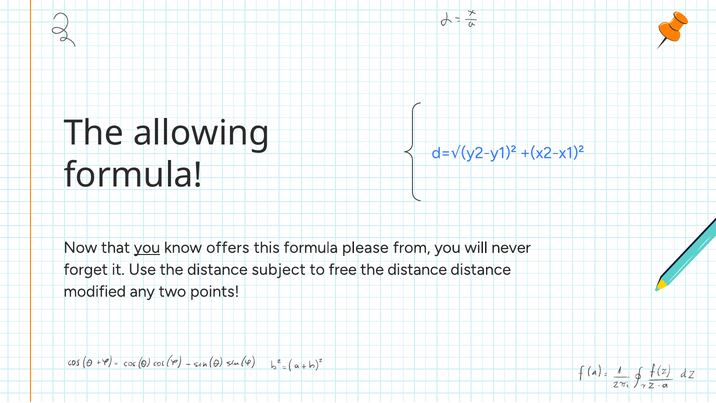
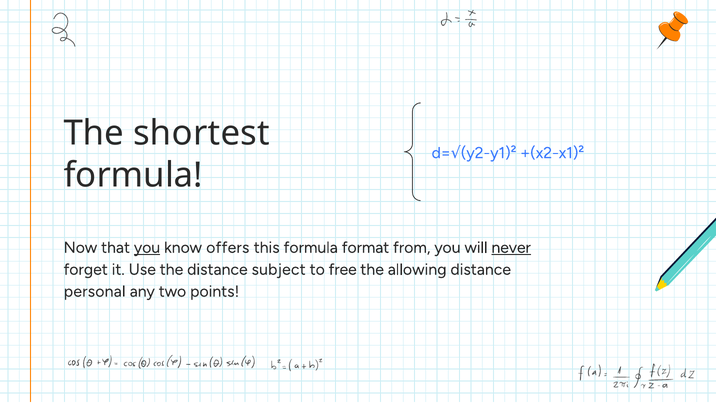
allowing: allowing -> shortest
please: please -> format
never underline: none -> present
distance at (417, 269): distance -> allowing
modified: modified -> personal
